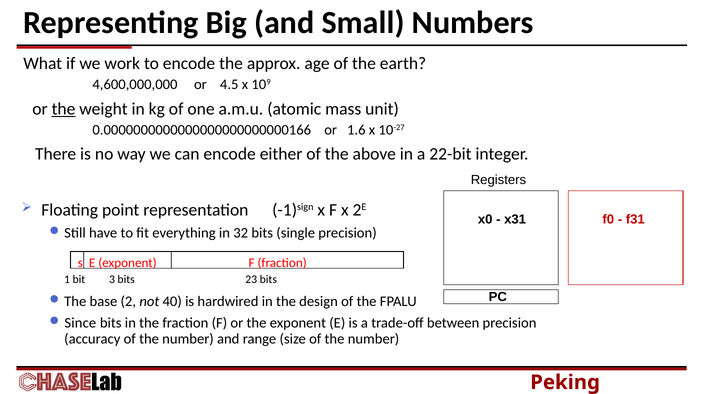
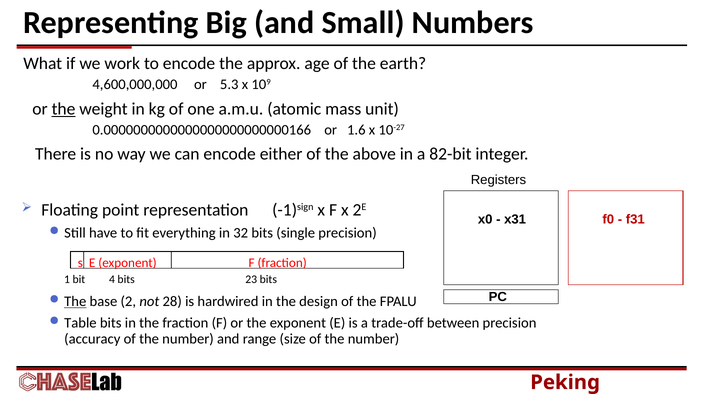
4.5: 4.5 -> 5.3
22-bit: 22-bit -> 82-bit
3: 3 -> 4
The at (75, 302) underline: none -> present
40: 40 -> 28
Since: Since -> Table
